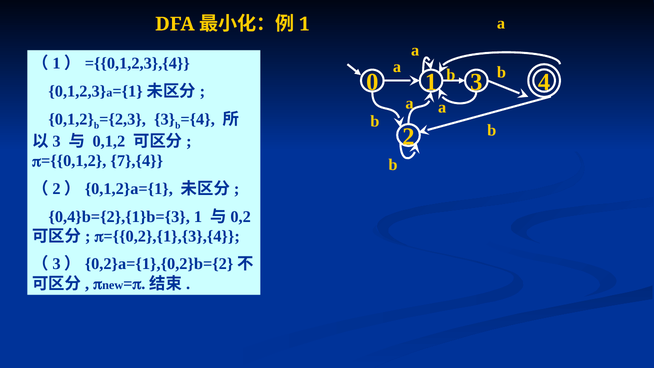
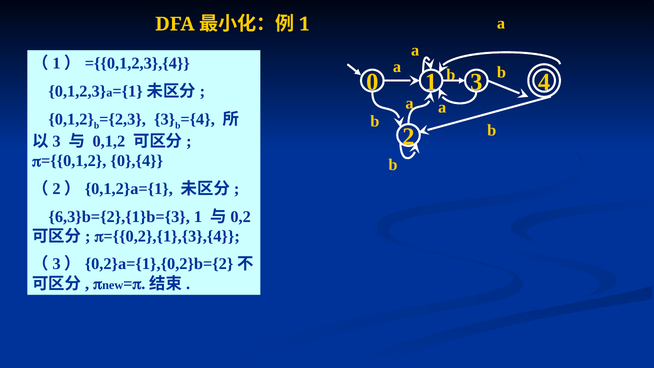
7},{4: 7},{4 -> 0},{4
0,4}b={2},{1}b={3: 0,4}b={2},{1}b={3 -> 6,3}b={2},{1}b={3
